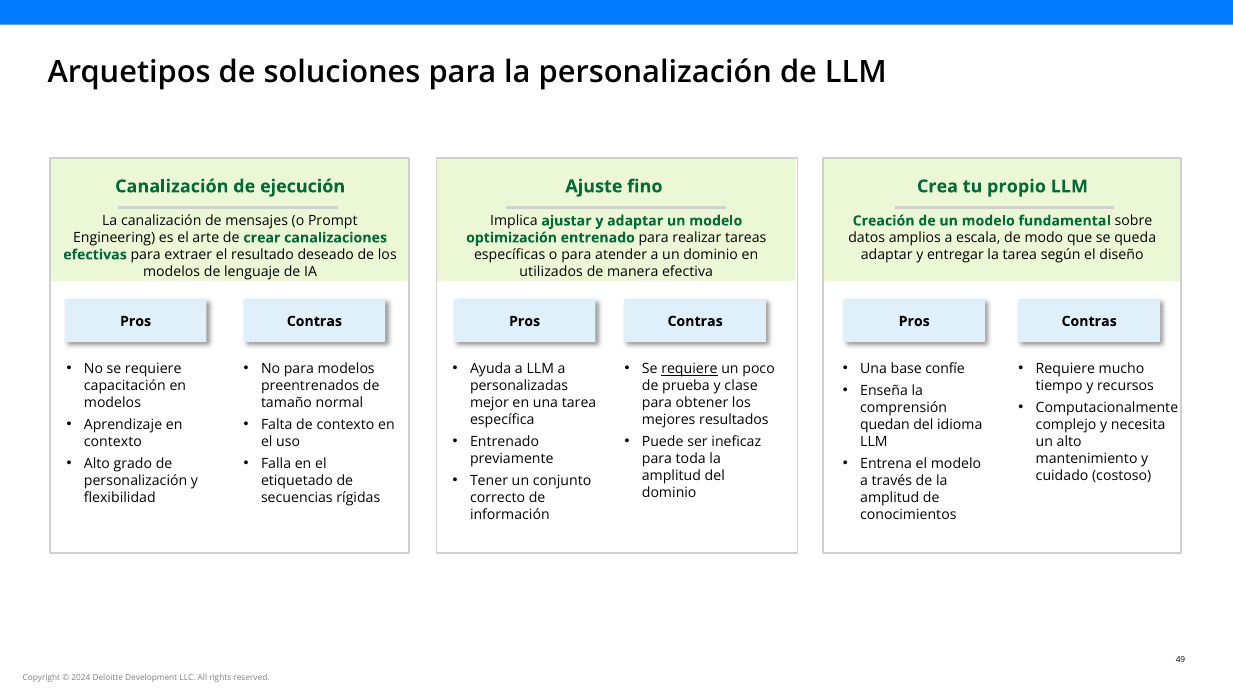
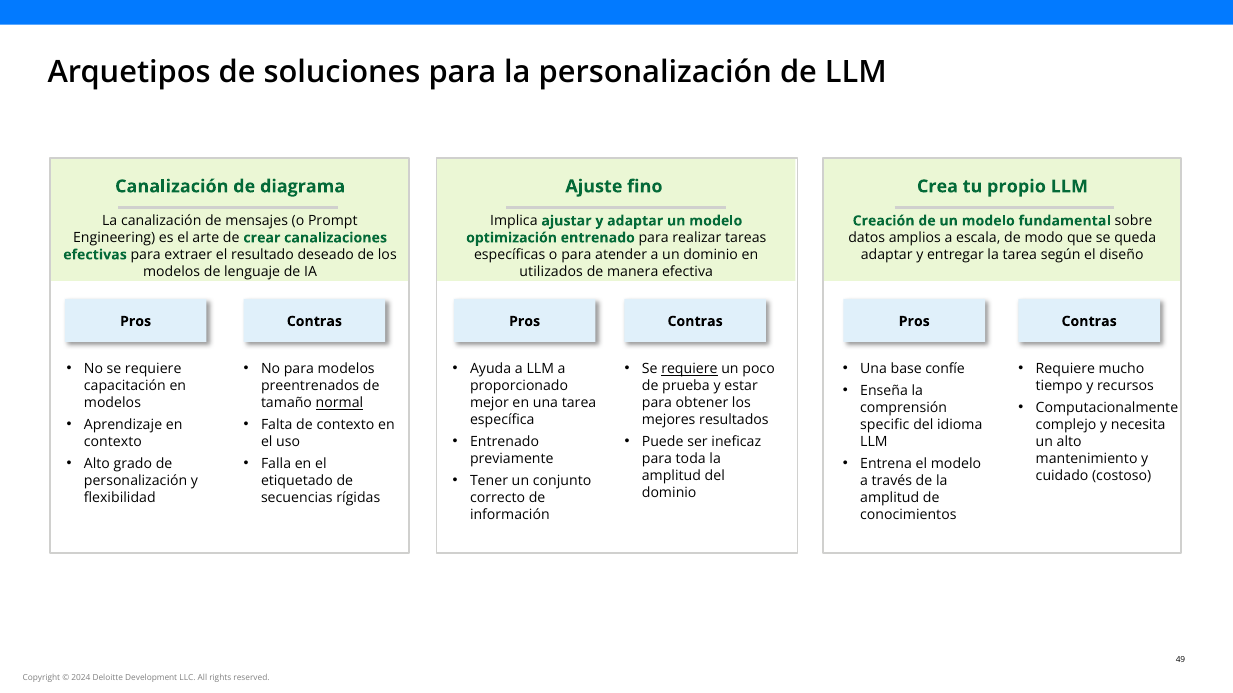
ejecución: ejecución -> diagrama
personalizadas: personalizadas -> proporcionado
clase: clase -> estar
normal underline: none -> present
quedan: quedan -> specific
